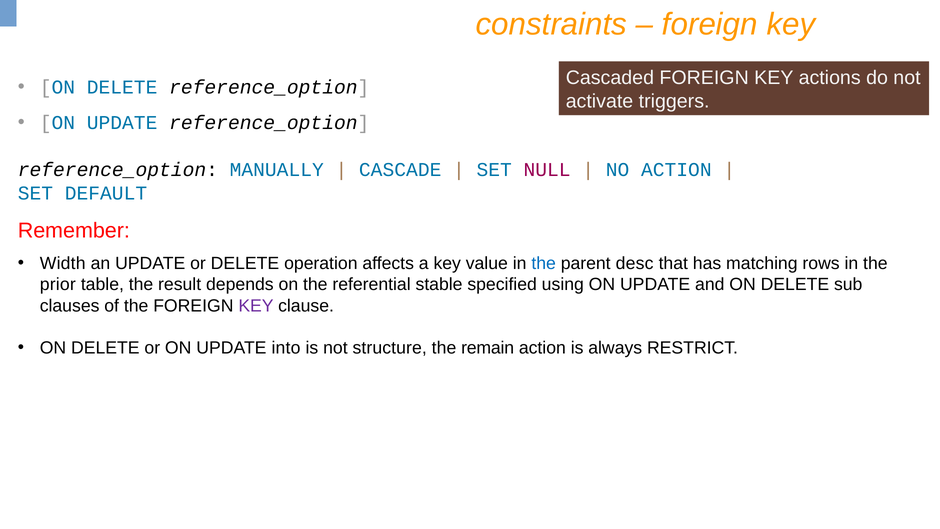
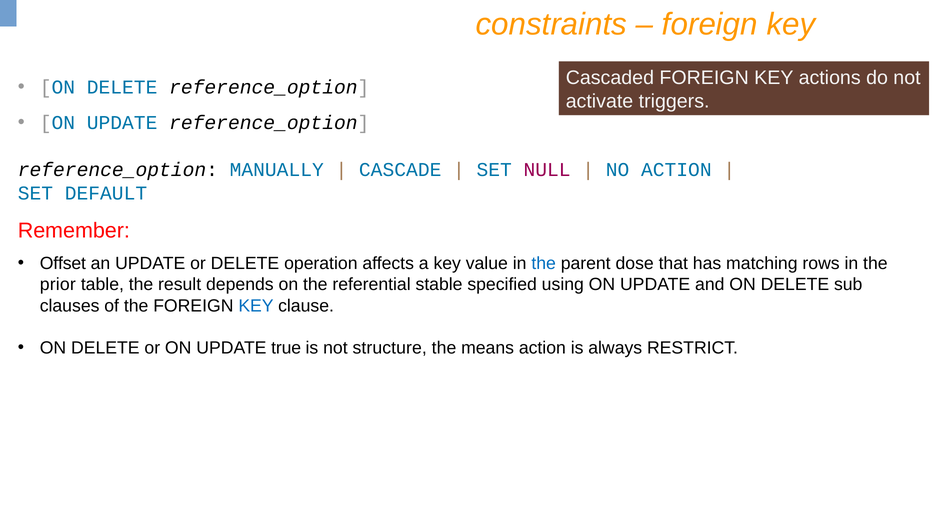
Width: Width -> Offset
desc: desc -> dose
KEY at (256, 306) colour: purple -> blue
into: into -> true
remain: remain -> means
